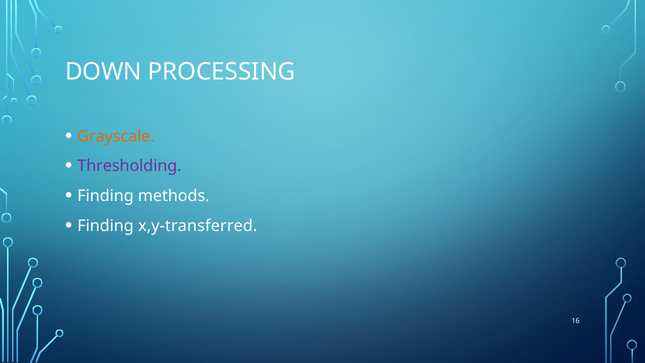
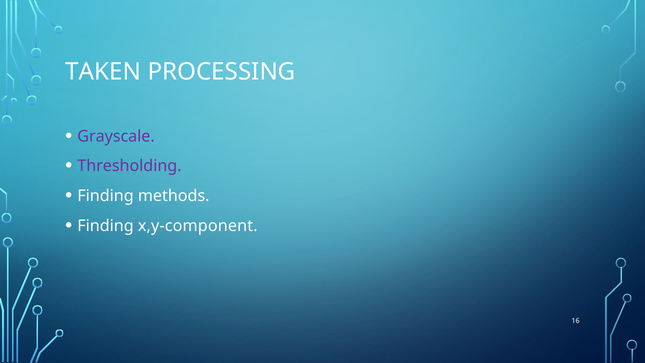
DOWN: DOWN -> TAKEN
Grayscale colour: orange -> purple
x,y-transferred: x,y-transferred -> x,y-component
